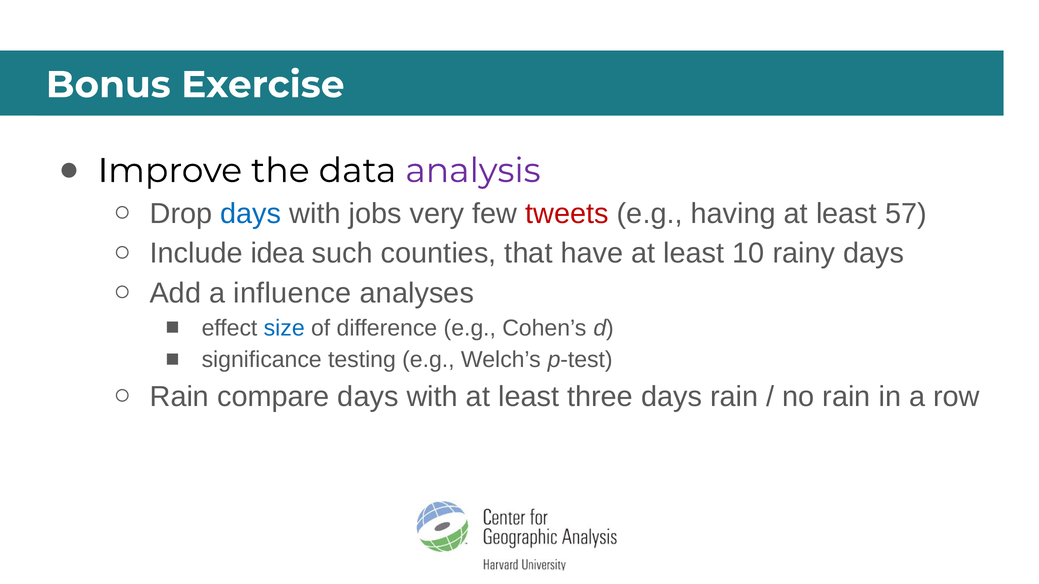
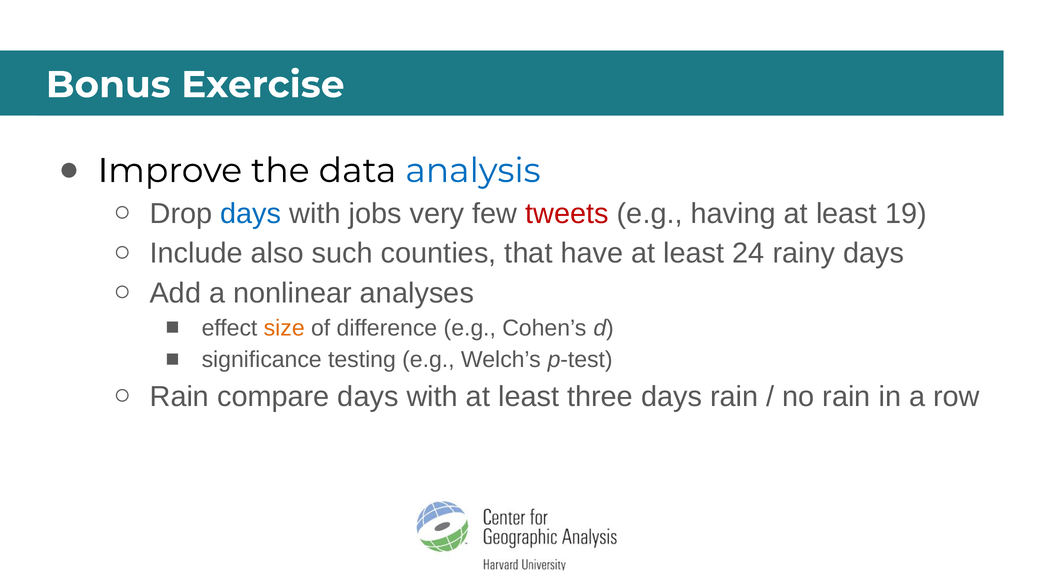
analysis colour: purple -> blue
57: 57 -> 19
idea: idea -> also
10: 10 -> 24
influence: influence -> nonlinear
size colour: blue -> orange
